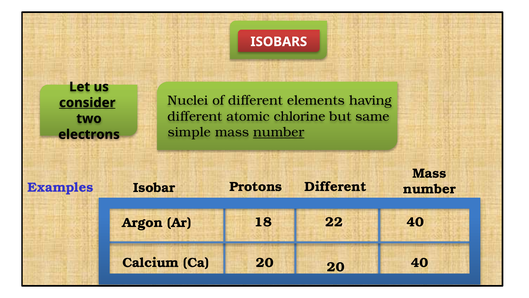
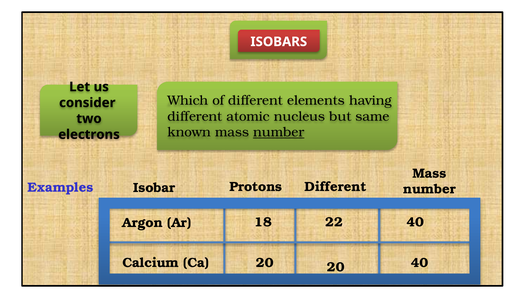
Nuclei: Nuclei -> Which
consider underline: present -> none
chlorine: chlorine -> nucleus
simple: simple -> known
